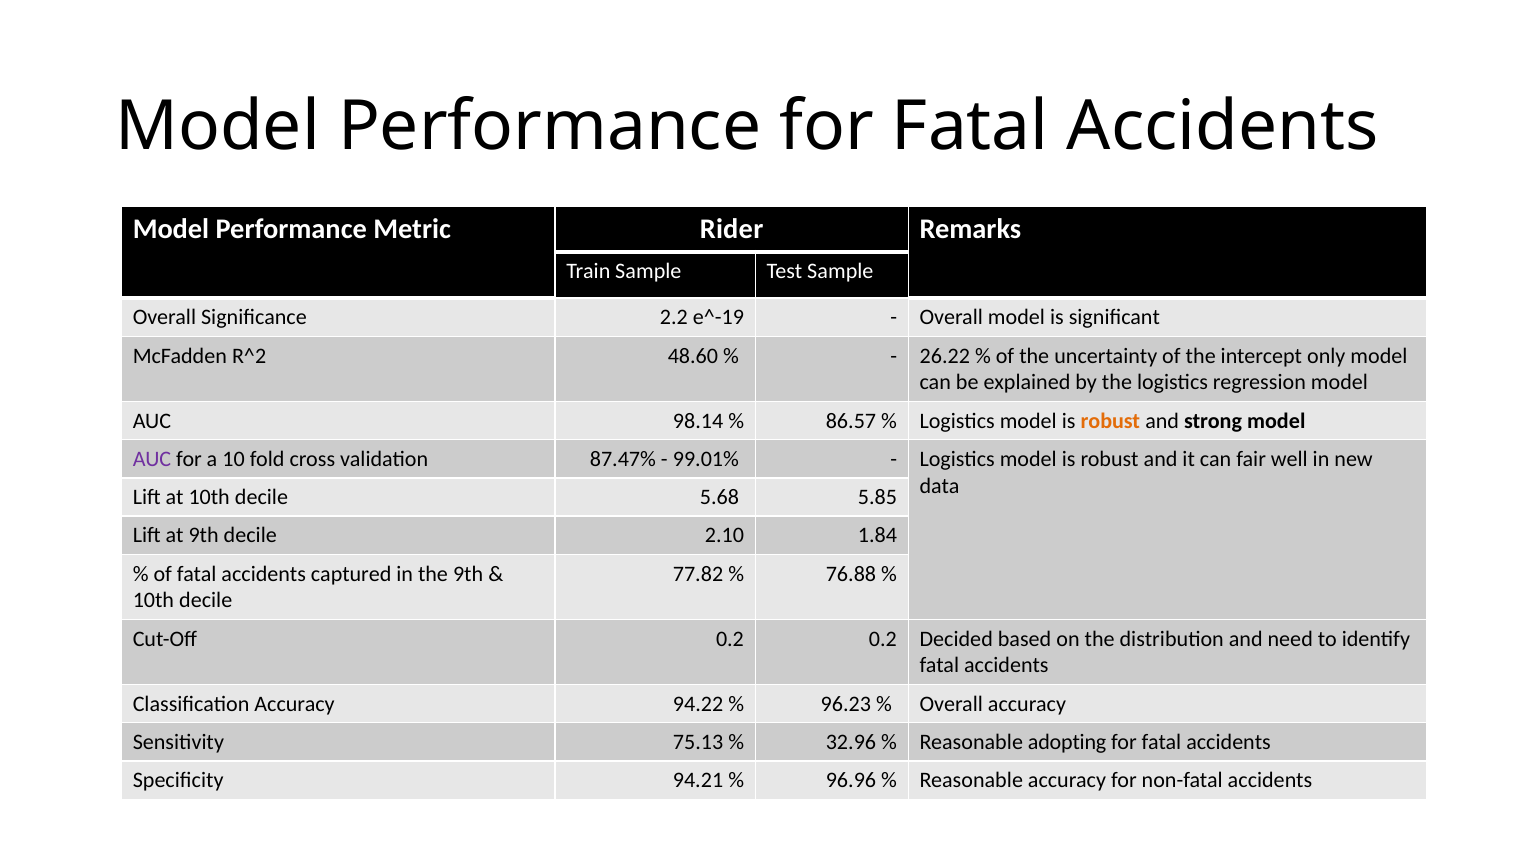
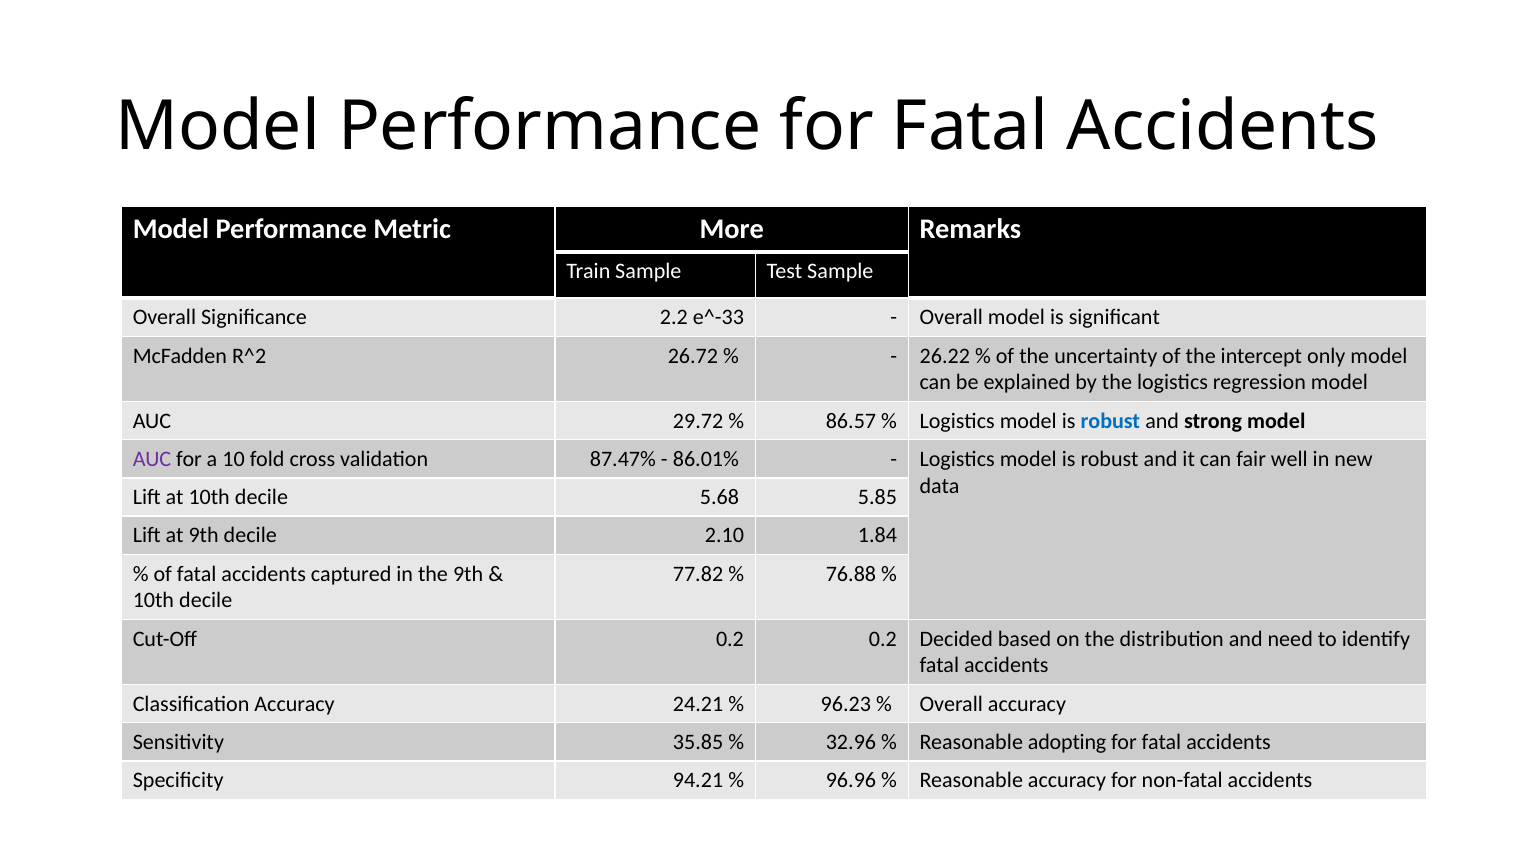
Rider: Rider -> More
e^-19: e^-19 -> e^-33
48.60: 48.60 -> 26.72
98.14: 98.14 -> 29.72
robust at (1110, 421) colour: orange -> blue
99.01%: 99.01% -> 86.01%
94.22: 94.22 -> 24.21
75.13: 75.13 -> 35.85
